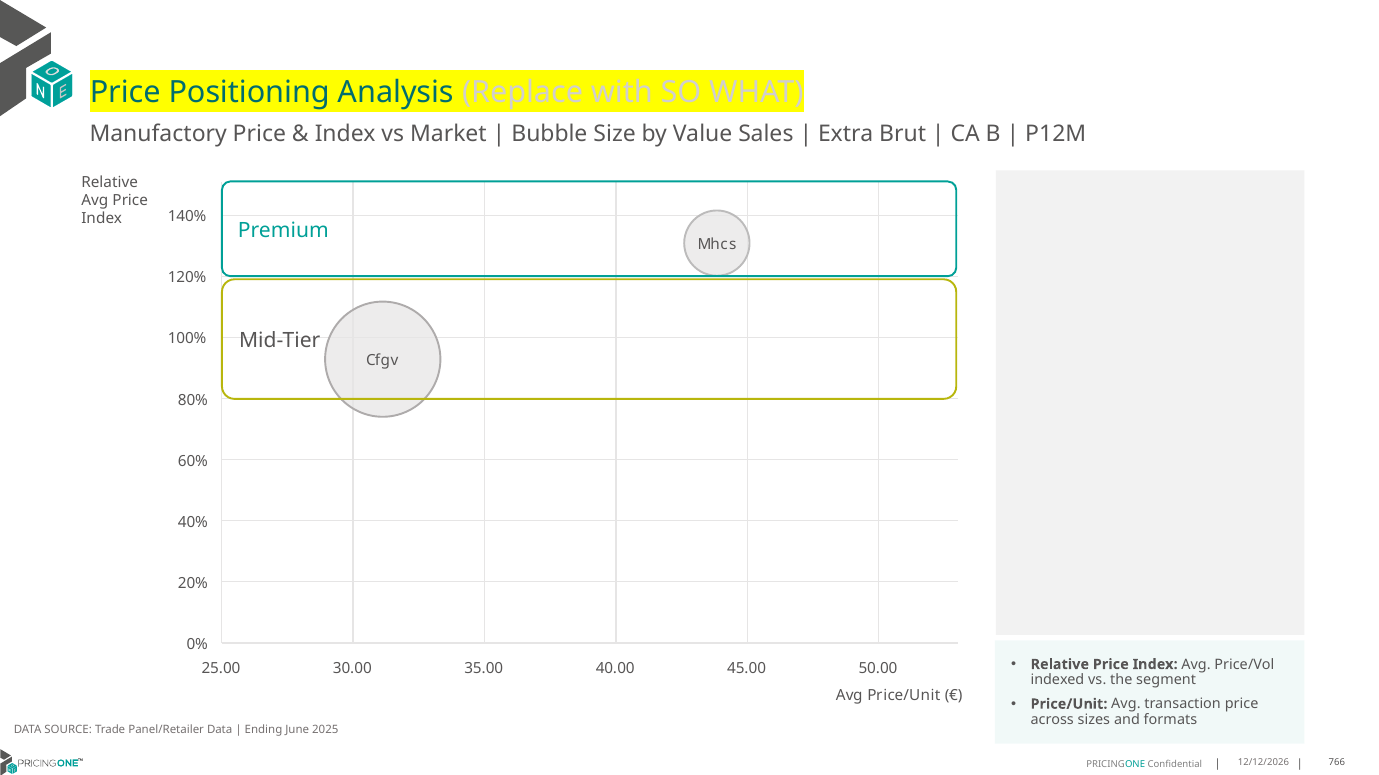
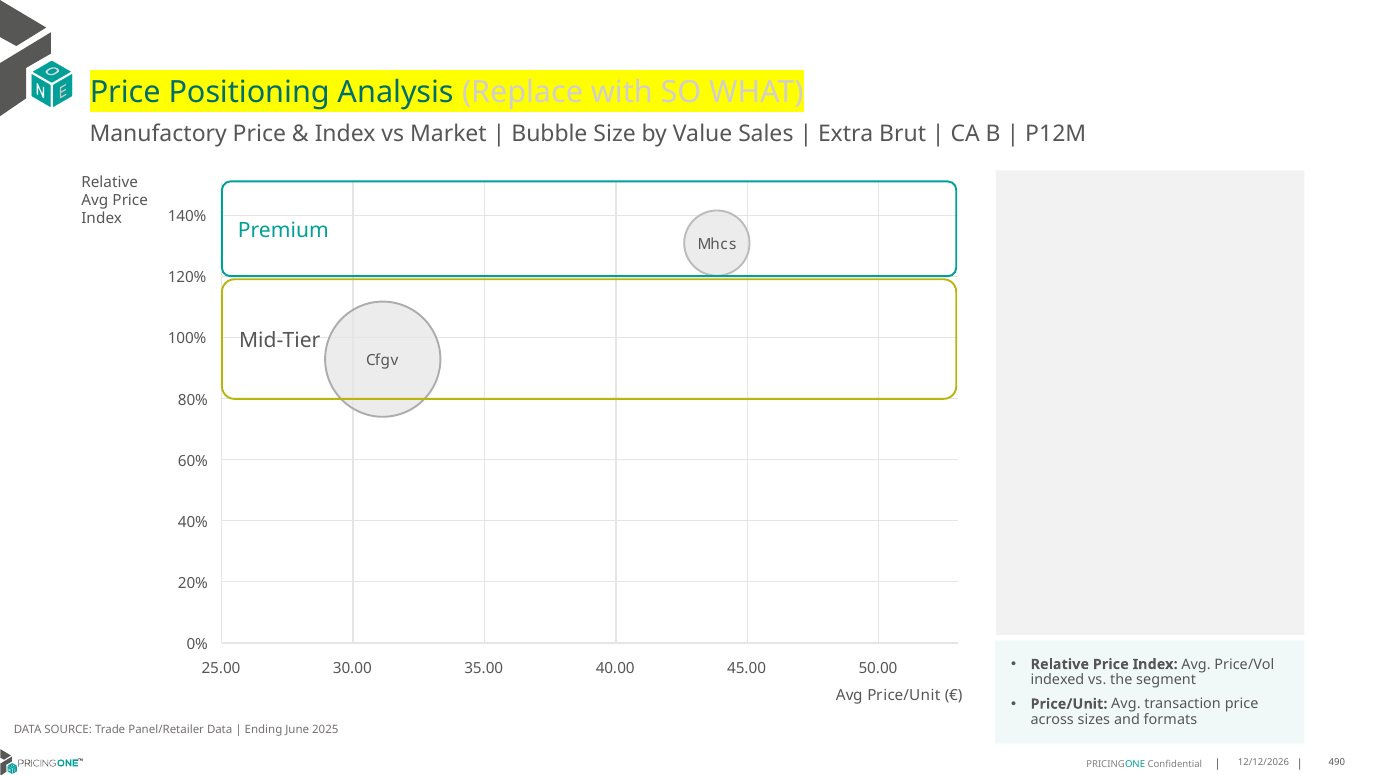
766: 766 -> 490
